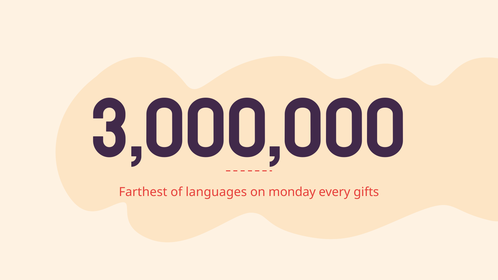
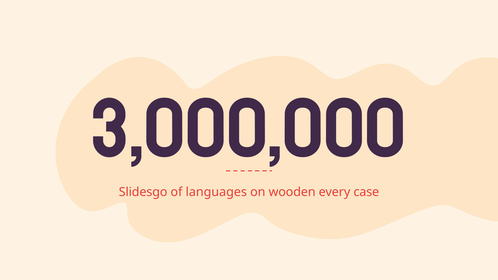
Farthest: Farthest -> Slidesgo
monday: monday -> wooden
gifts: gifts -> case
